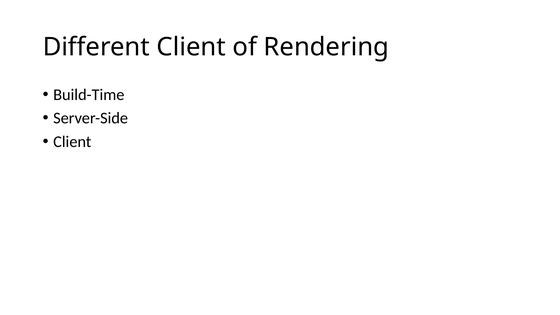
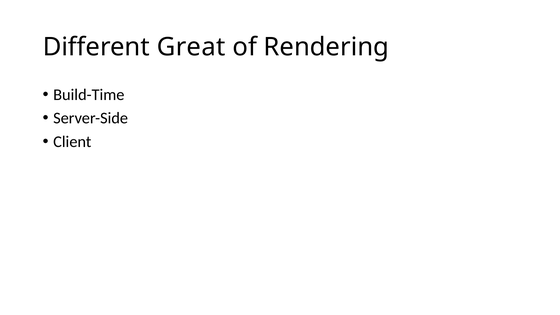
Different Client: Client -> Great
